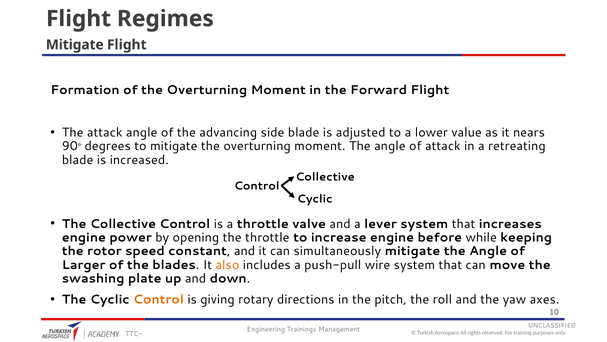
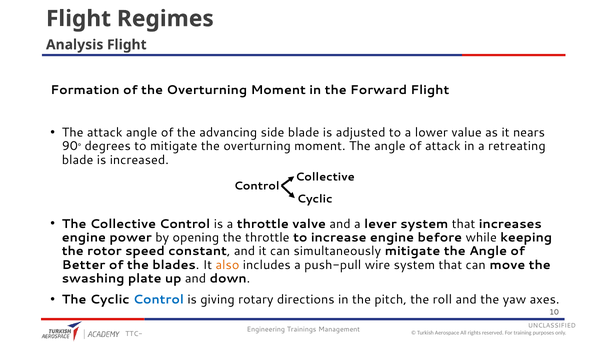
Mitigate at (75, 45): Mitigate -> Analysis
Larger: Larger -> Better
Control at (158, 299) colour: orange -> blue
